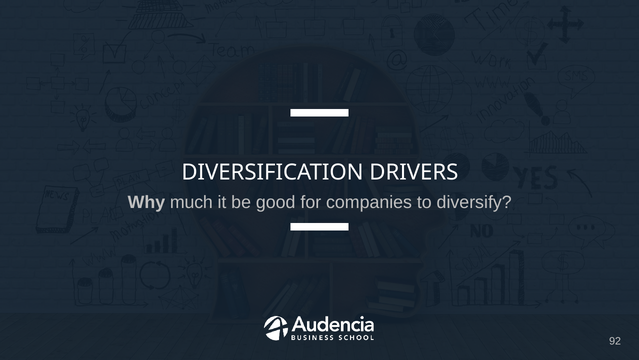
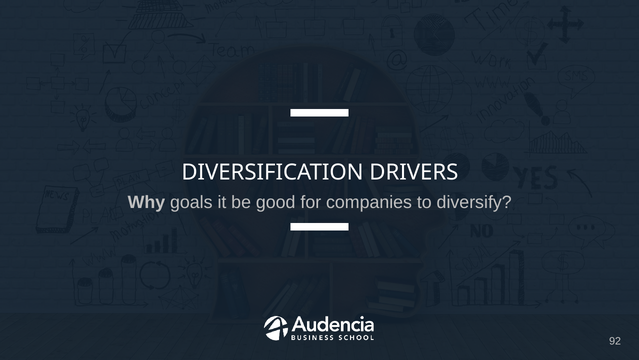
much: much -> goals
